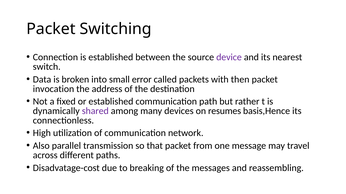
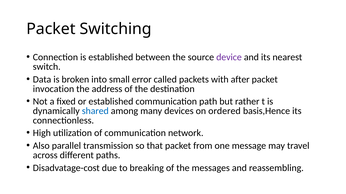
then: then -> after
shared colour: purple -> blue
resumes: resumes -> ordered
